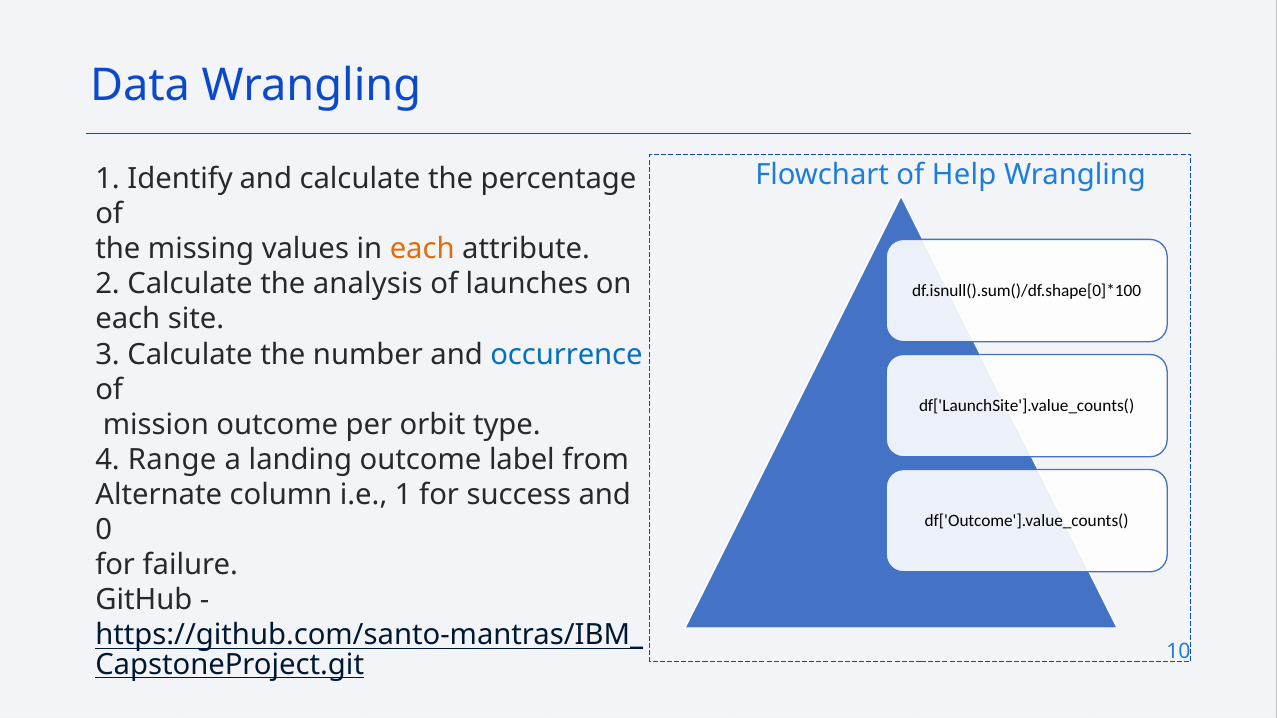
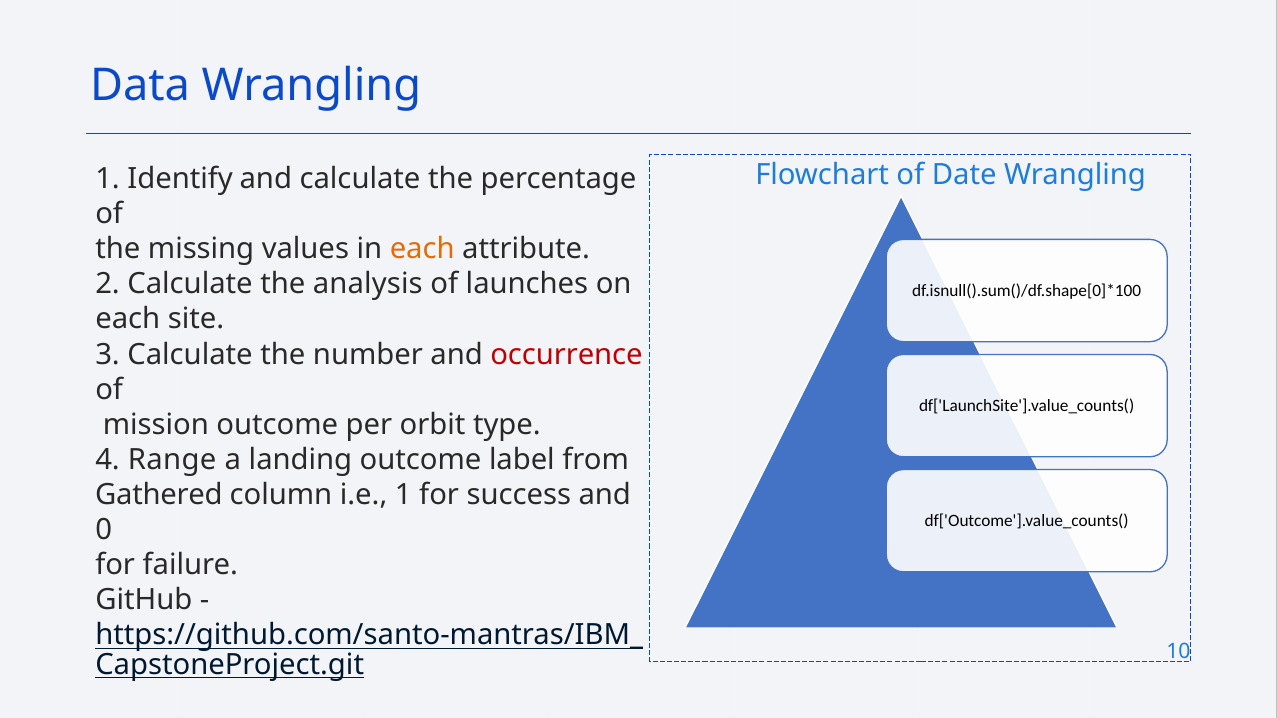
Help: Help -> Date
occurrence colour: blue -> red
Alternate: Alternate -> Gathered
